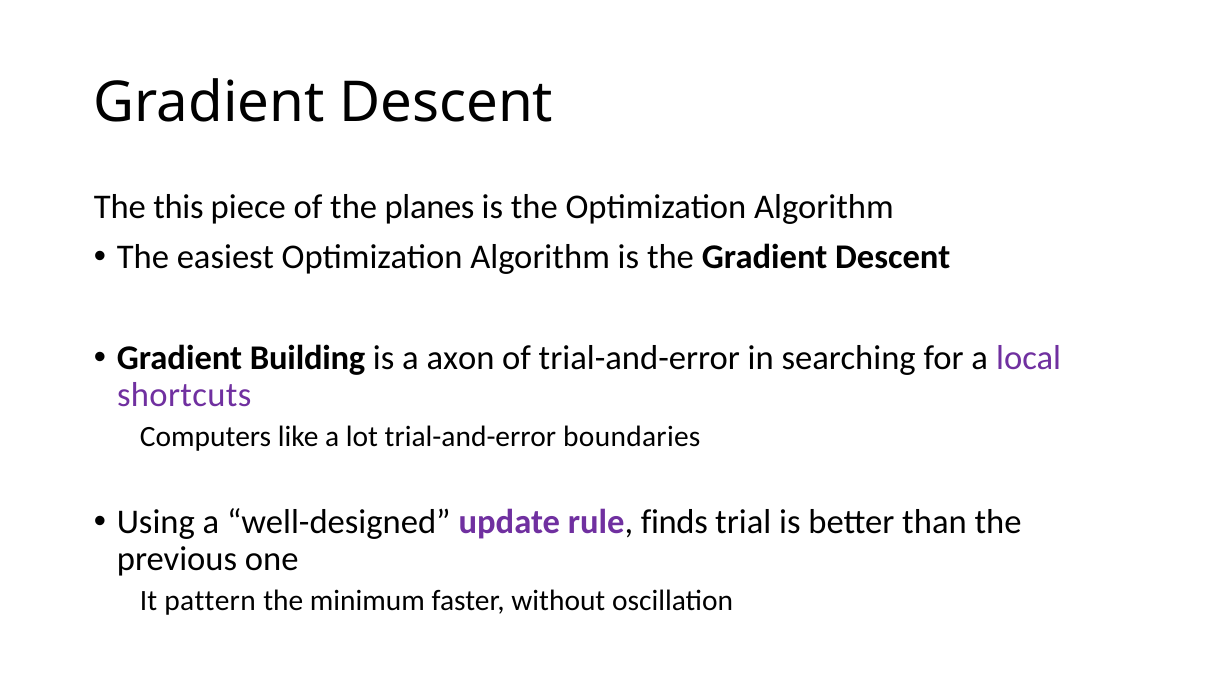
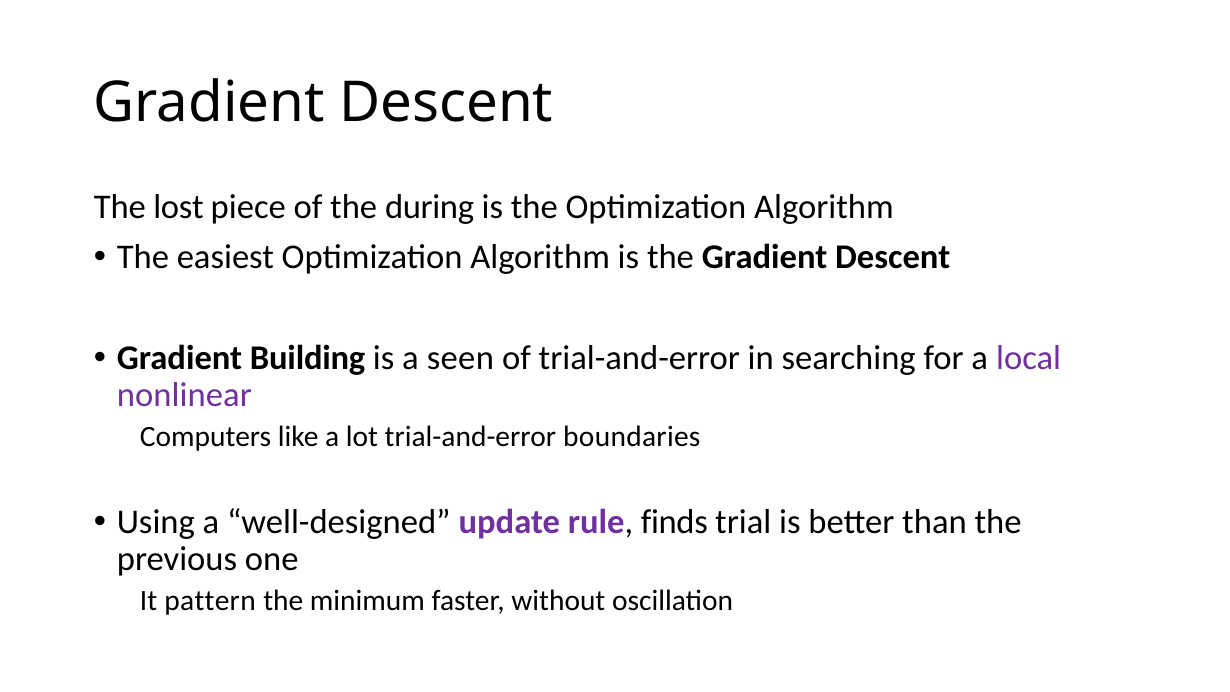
this: this -> lost
planes: planes -> during
axon: axon -> seen
shortcuts: shortcuts -> nonlinear
